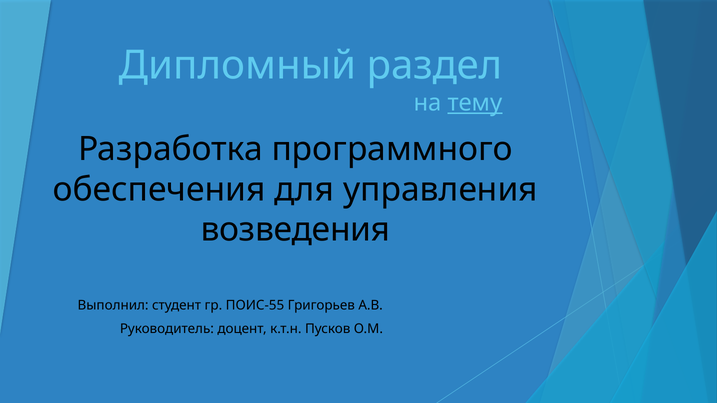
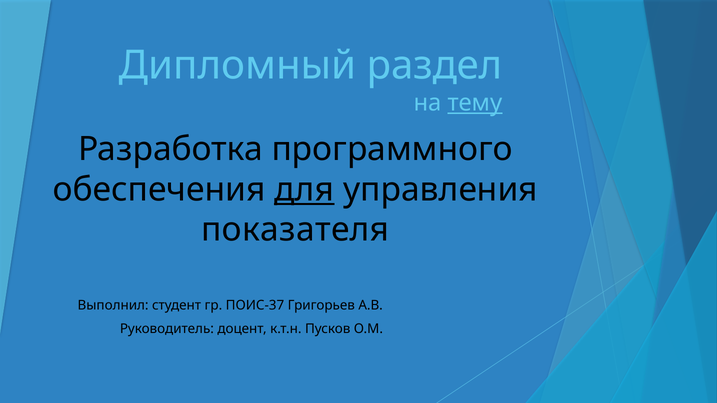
для underline: none -> present
возведения: возведения -> показателя
ПОИС-55: ПОИС-55 -> ПОИС-37
